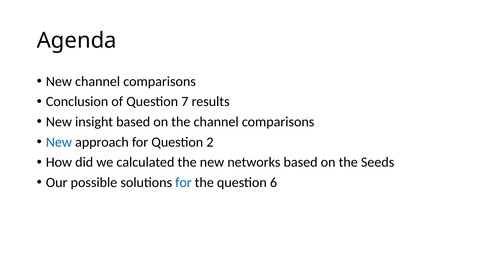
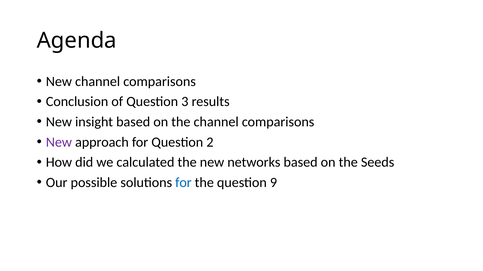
7: 7 -> 3
New at (59, 142) colour: blue -> purple
6: 6 -> 9
